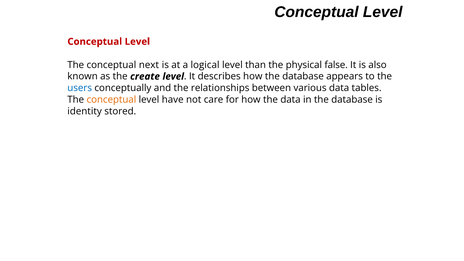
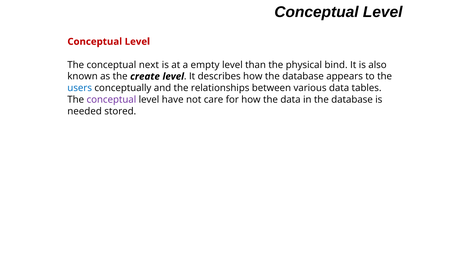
logical: logical -> empty
false: false -> bind
conceptual at (111, 100) colour: orange -> purple
identity: identity -> needed
